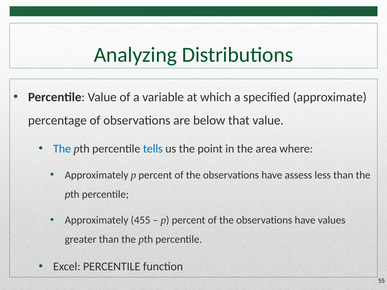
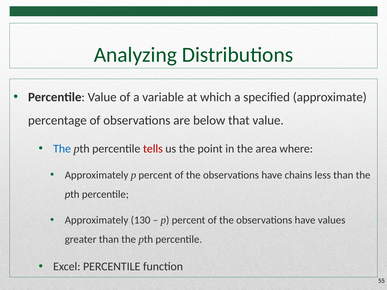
tells colour: blue -> red
assess: assess -> chains
455: 455 -> 130
